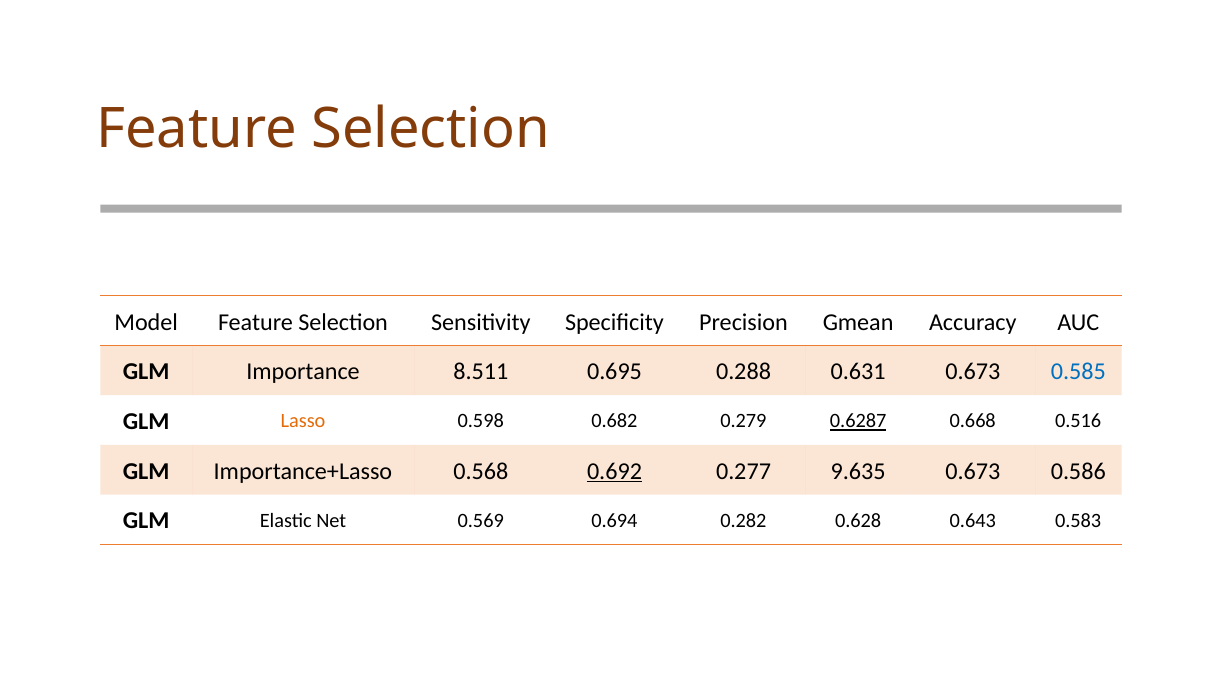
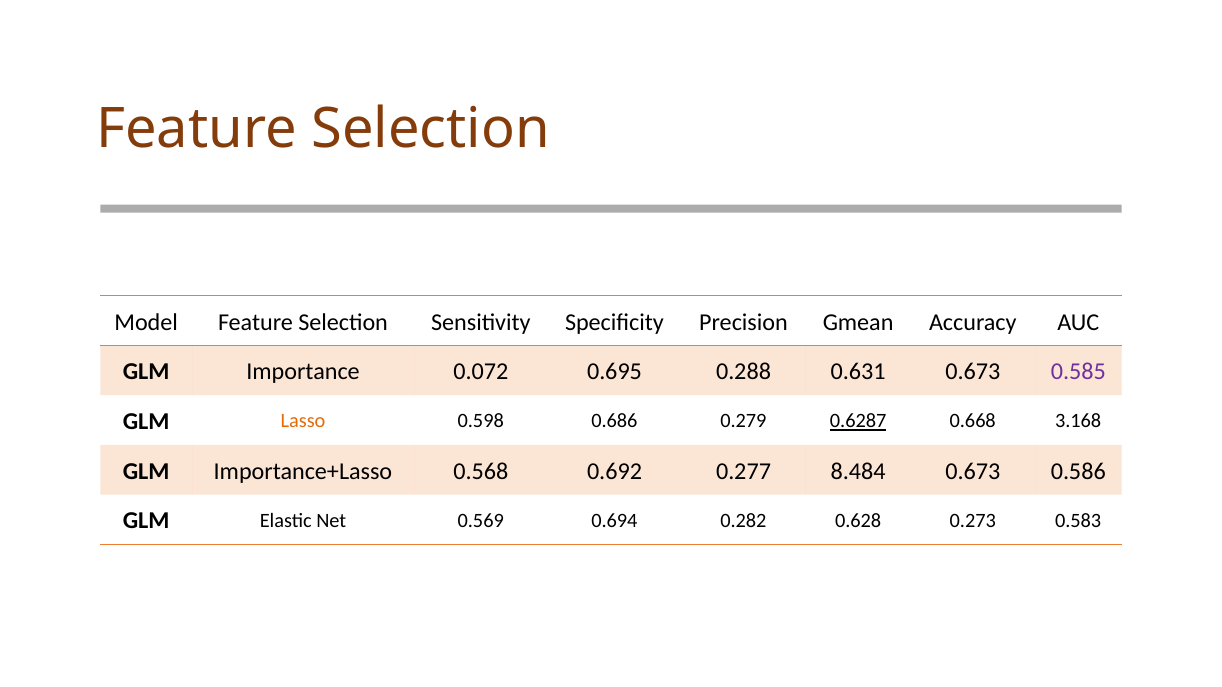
8.511: 8.511 -> 0.072
0.585 colour: blue -> purple
0.682: 0.682 -> 0.686
0.516: 0.516 -> 3.168
0.692 underline: present -> none
9.635: 9.635 -> 8.484
0.643: 0.643 -> 0.273
